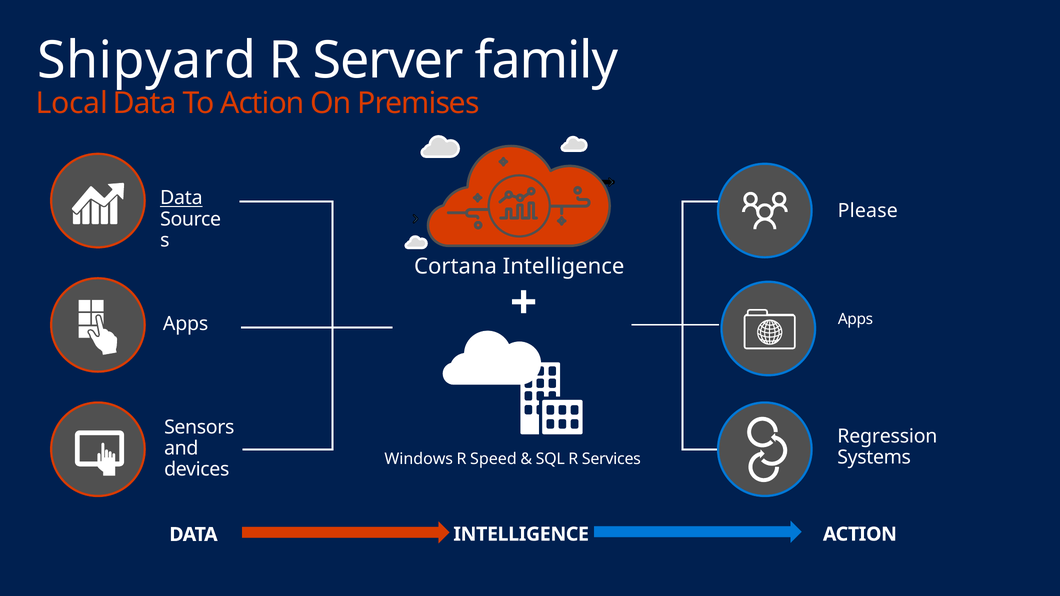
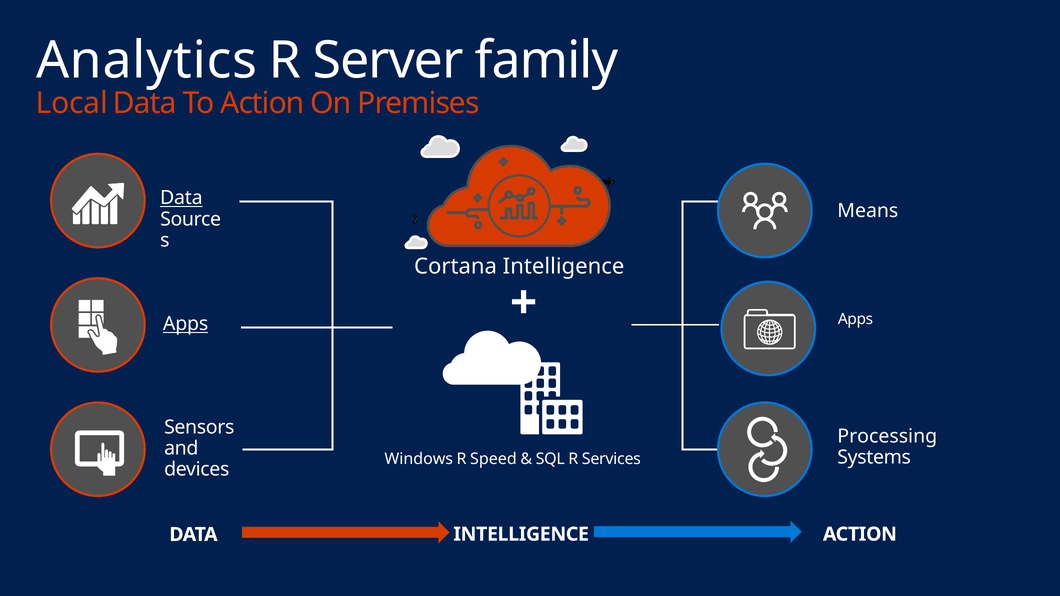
Shipyard: Shipyard -> Analytics
Please: Please -> Means
Apps at (186, 324) underline: none -> present
Regression: Regression -> Processing
